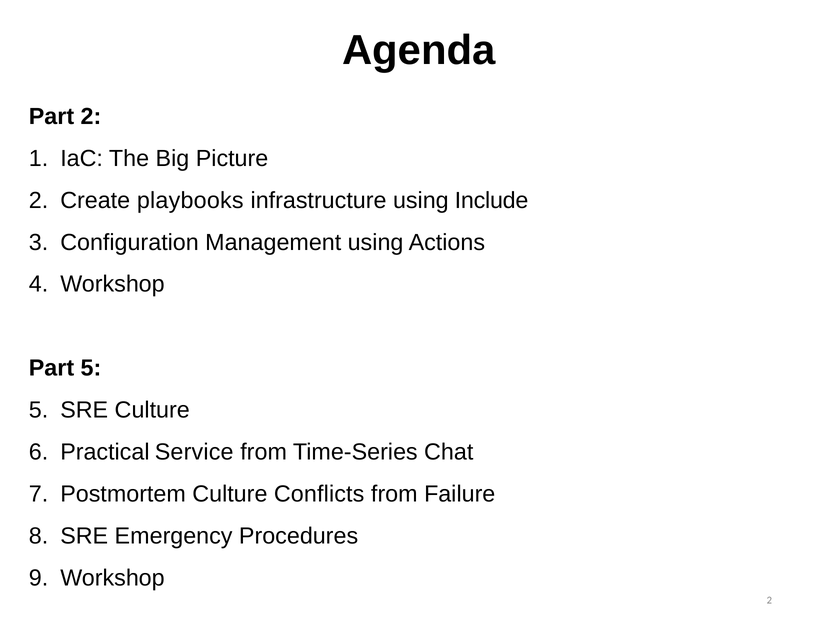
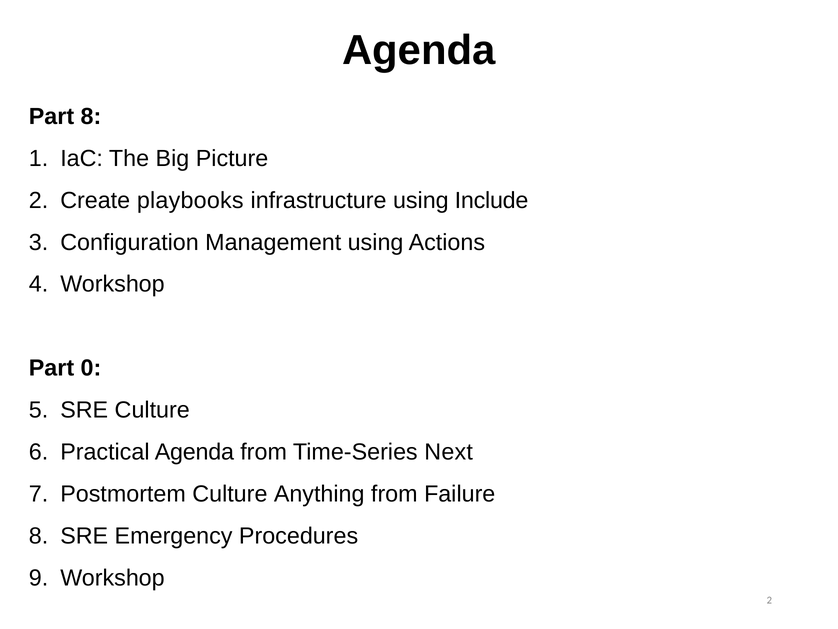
Part 2: 2 -> 8
Part 5: 5 -> 0
Practical Service: Service -> Agenda
Chat: Chat -> Next
Conflicts: Conflicts -> Anything
